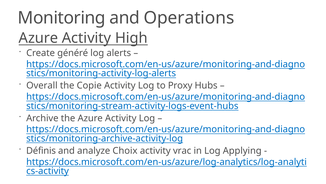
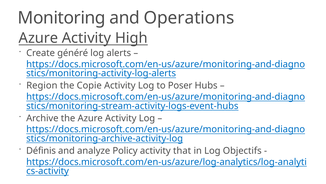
Overall: Overall -> Region
Proxy: Proxy -> Poser
Choix: Choix -> Policy
vrac: vrac -> that
Applying: Applying -> Objectifs
